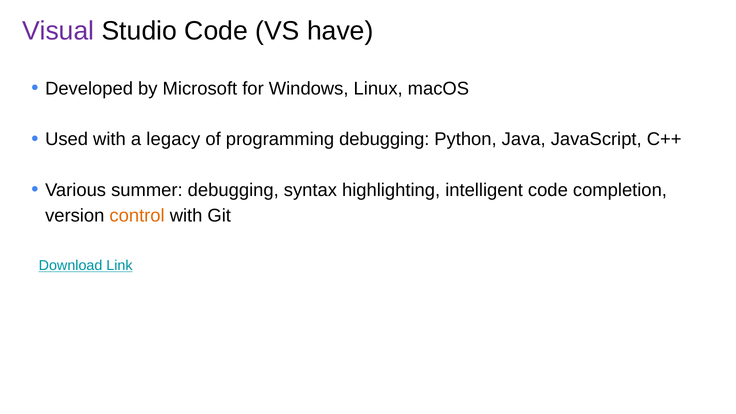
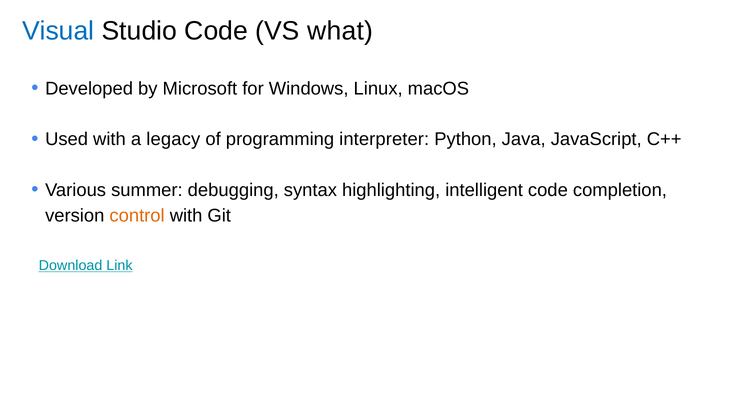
Visual colour: purple -> blue
have: have -> what
programming debugging: debugging -> interpreter
